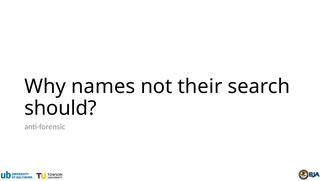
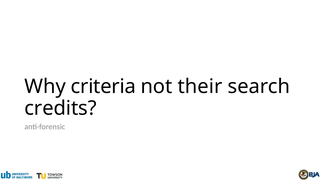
names: names -> criteria
should: should -> credits
